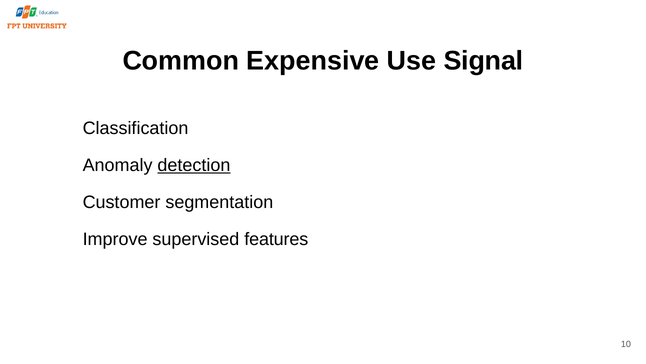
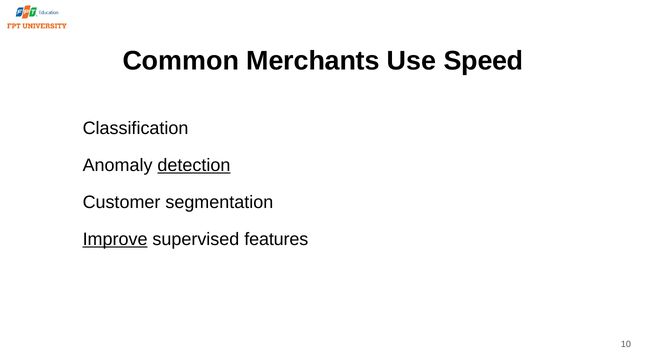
Expensive: Expensive -> Merchants
Signal: Signal -> Speed
Improve underline: none -> present
